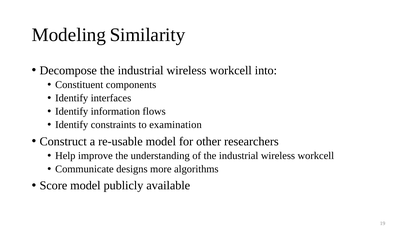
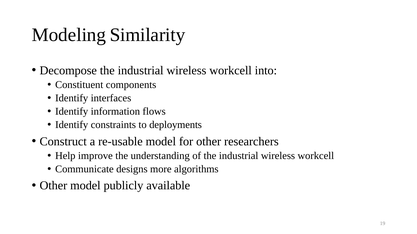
examination: examination -> deployments
Score at (53, 186): Score -> Other
